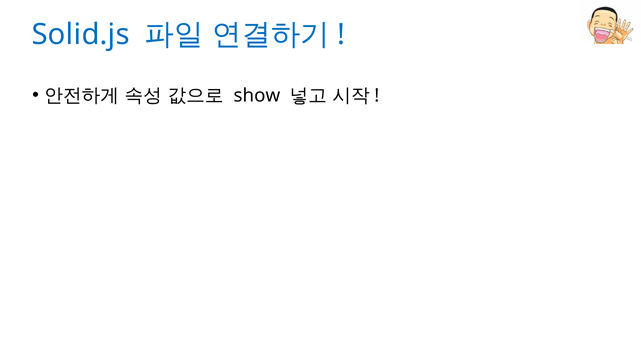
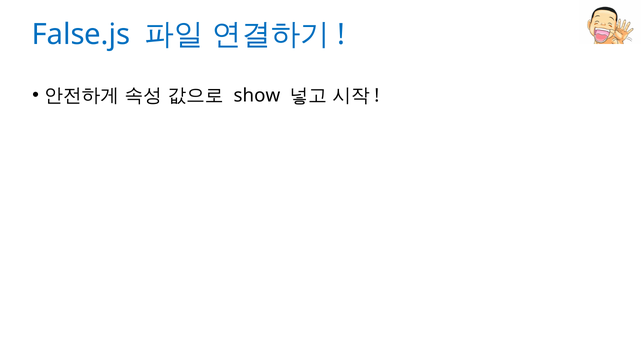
Solid.js: Solid.js -> False.js
